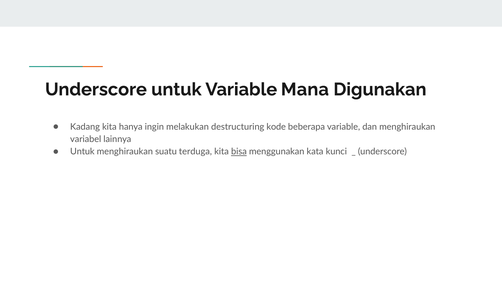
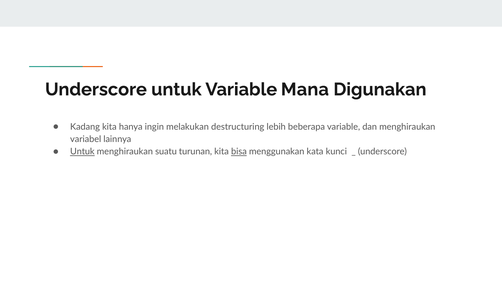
kode: kode -> lebih
Untuk at (82, 152) underline: none -> present
terduga: terduga -> turunan
